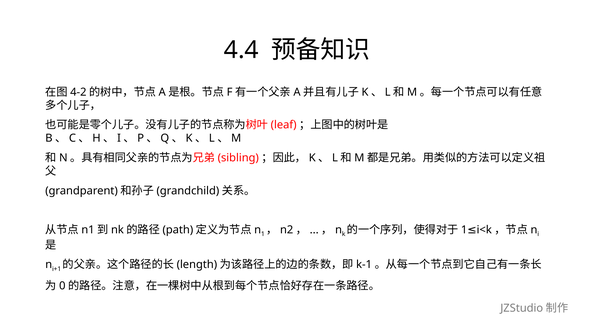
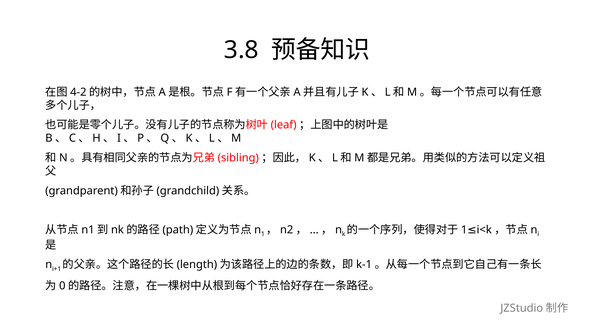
4.4: 4.4 -> 3.8
